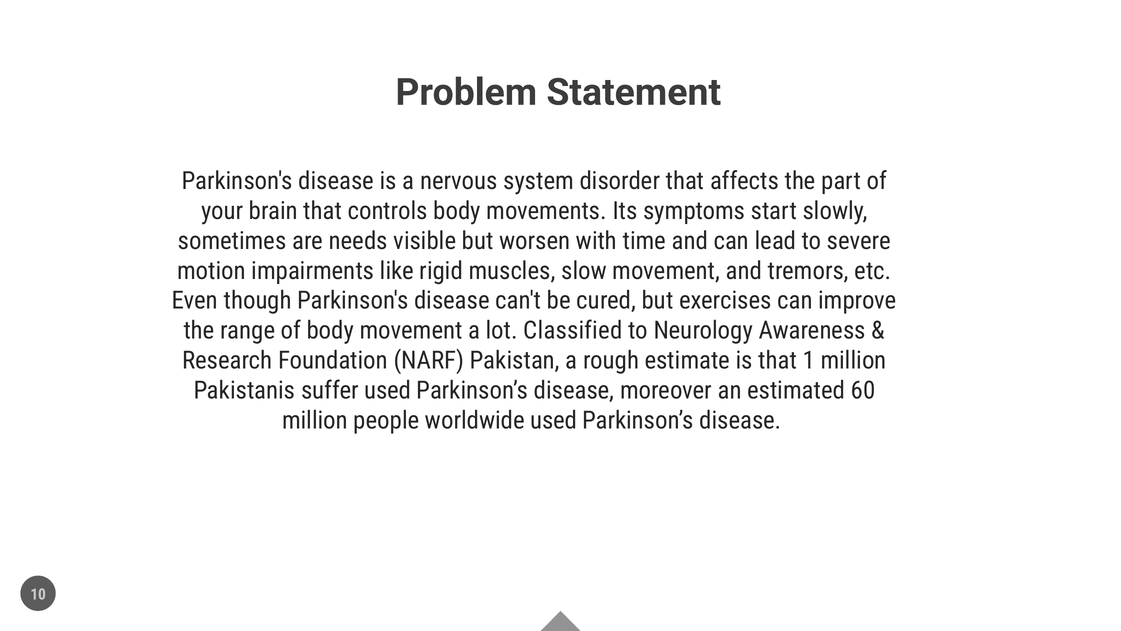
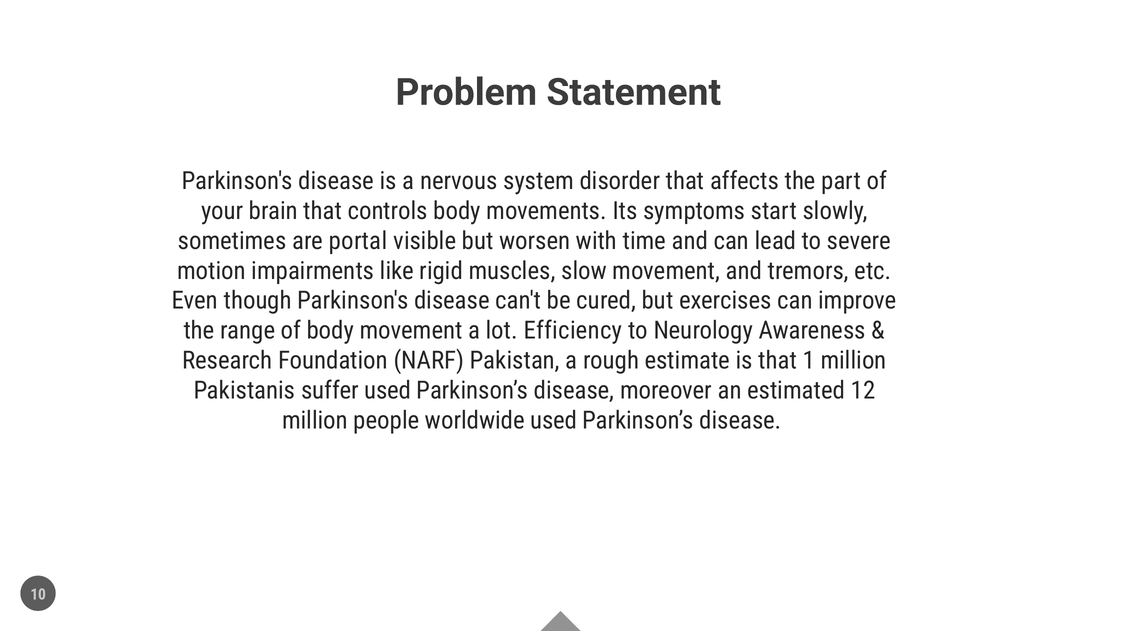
needs: needs -> portal
Classified: Classified -> Efficiency
60: 60 -> 12
